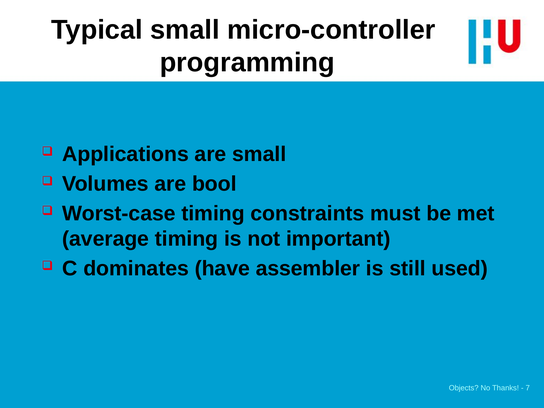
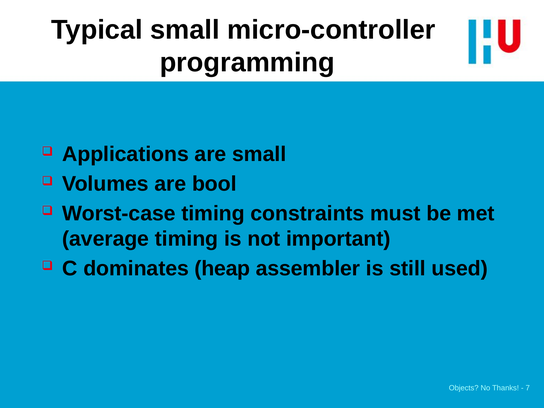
have: have -> heap
